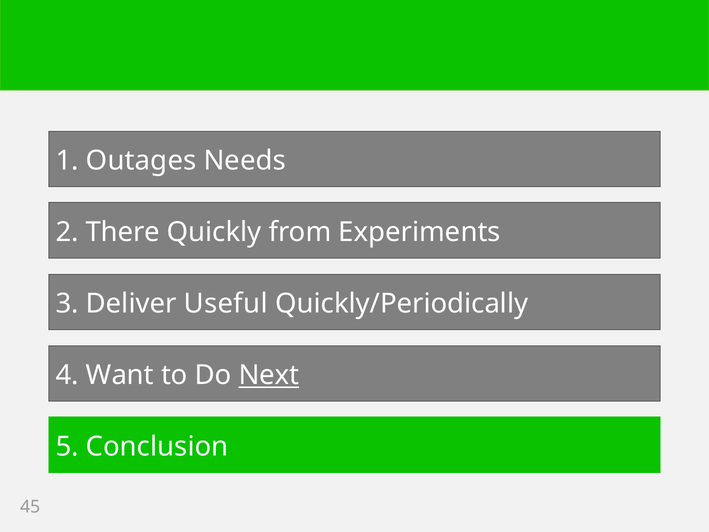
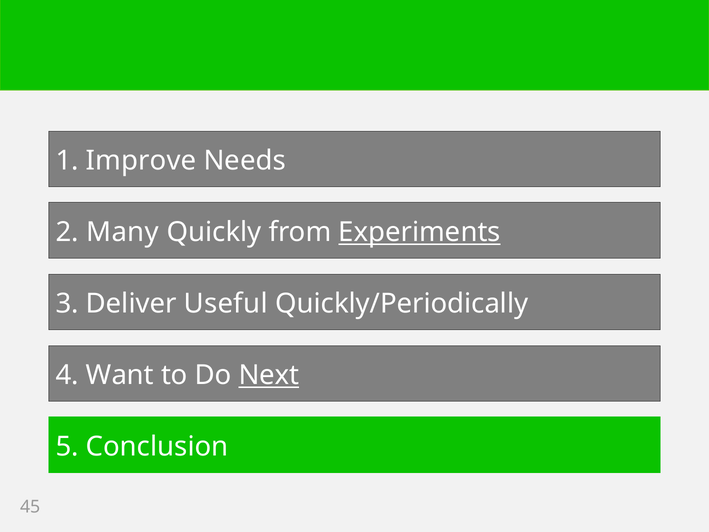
Outages: Outages -> Improve
There: There -> Many
Experiments underline: none -> present
